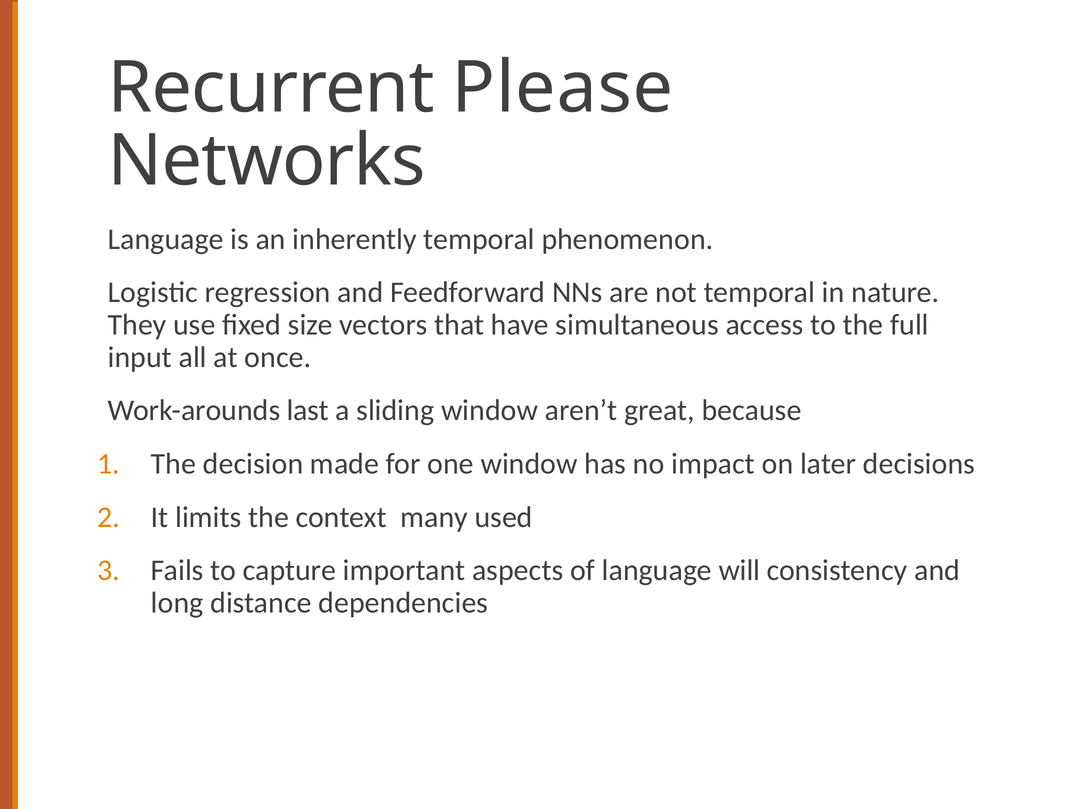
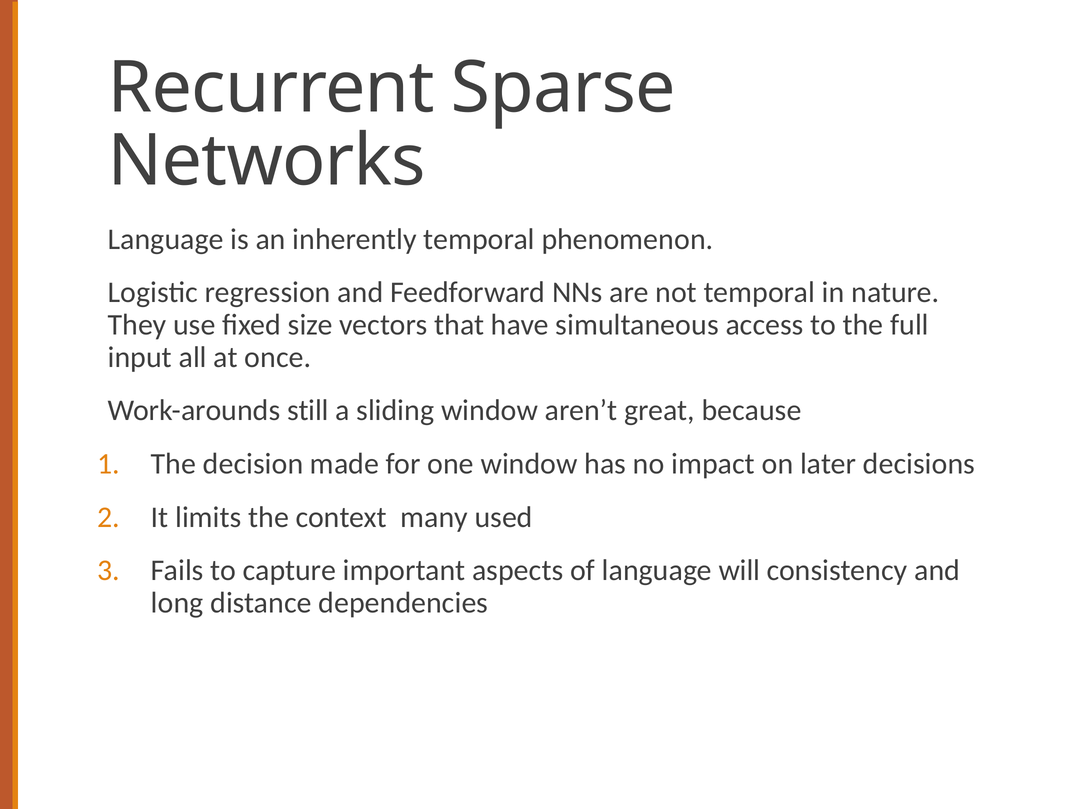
Please: Please -> Sparse
last: last -> still
